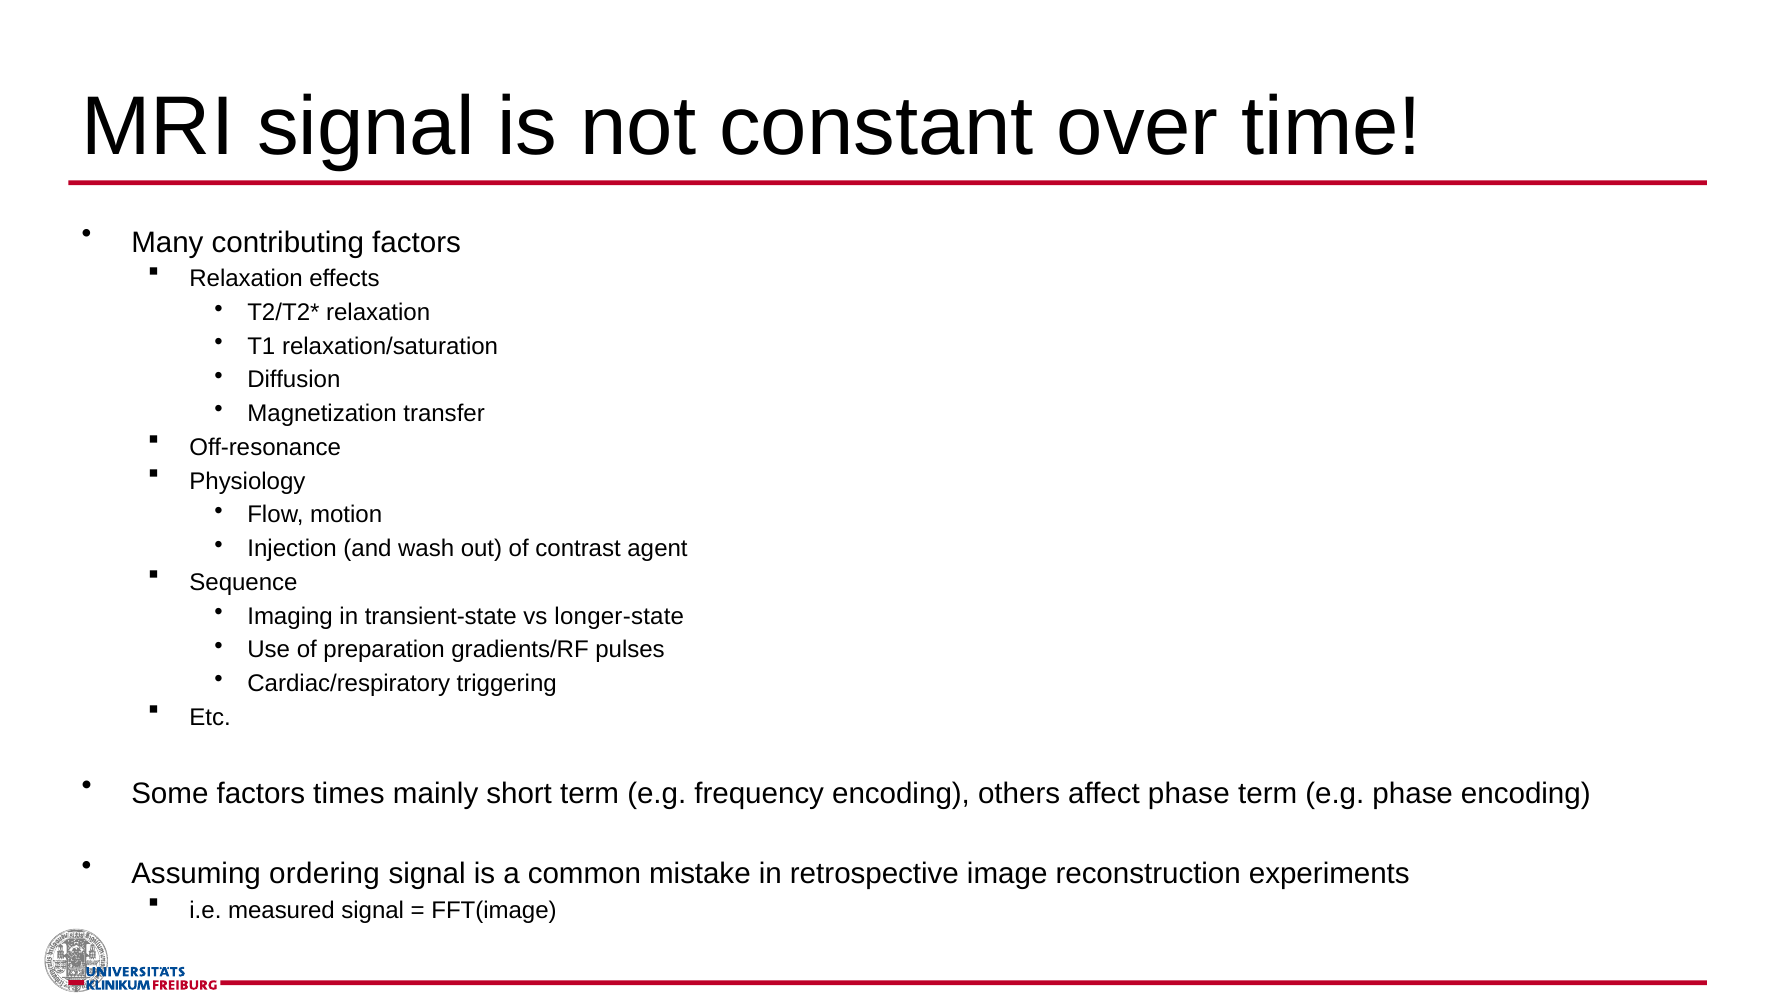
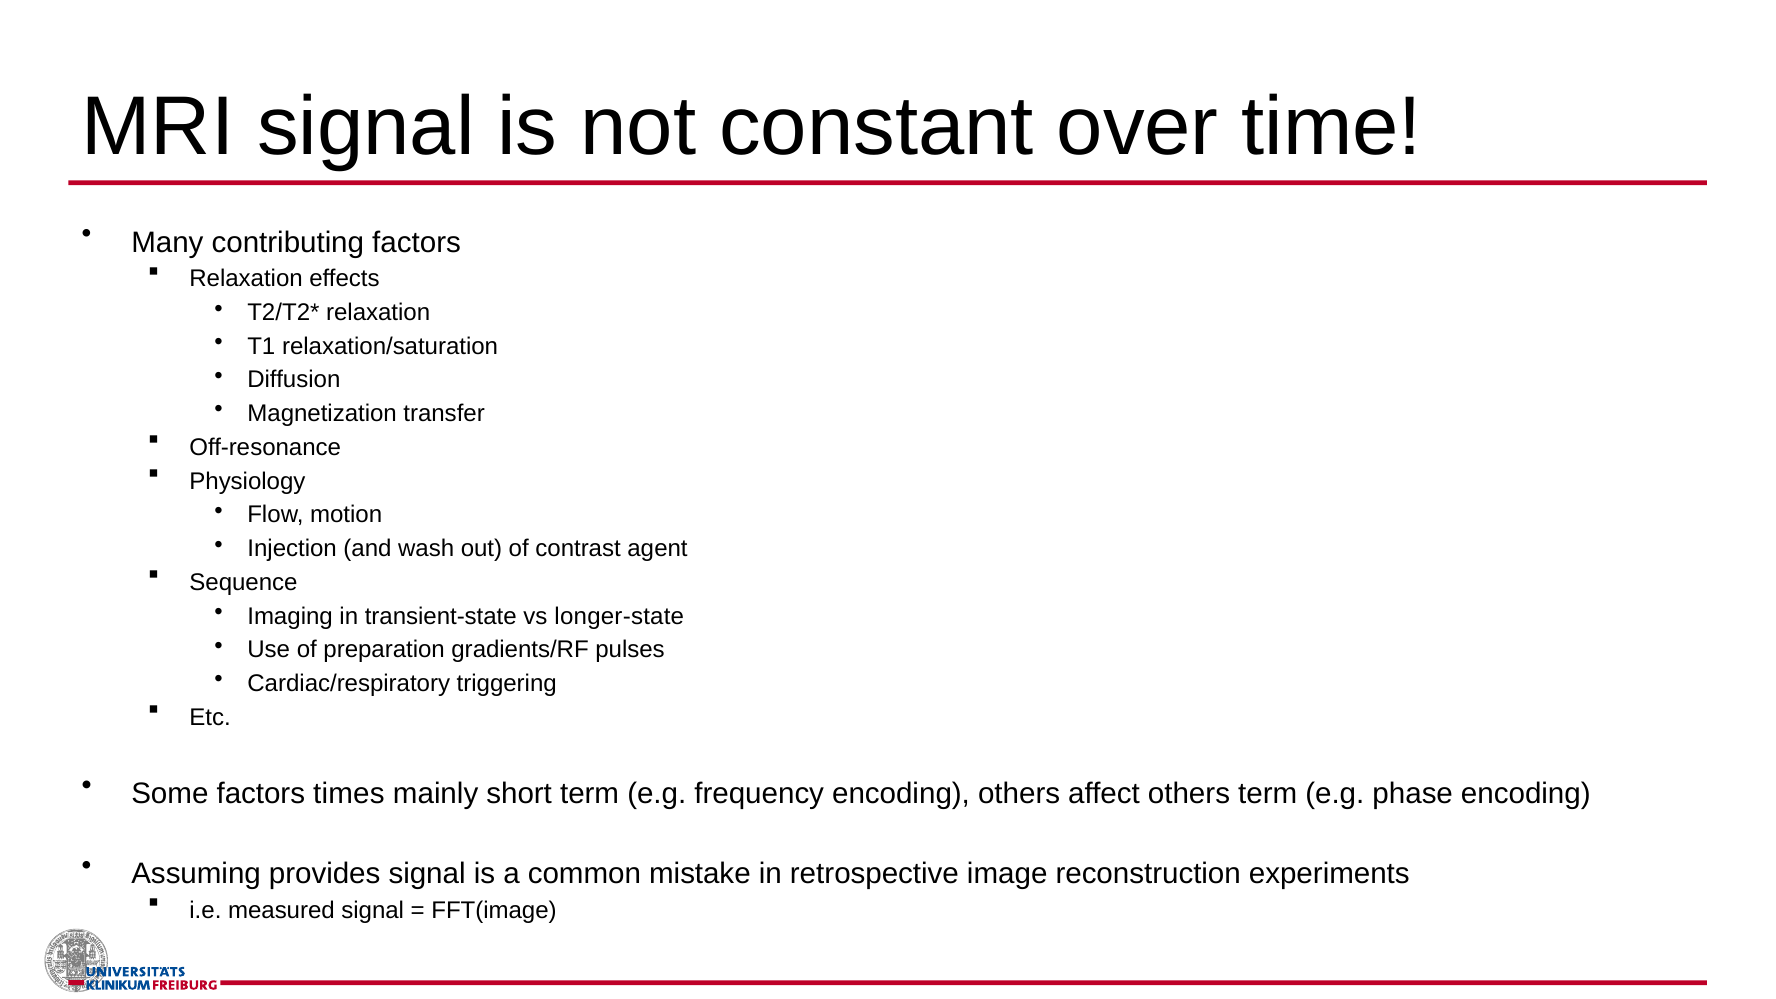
affect phase: phase -> others
ordering: ordering -> provides
